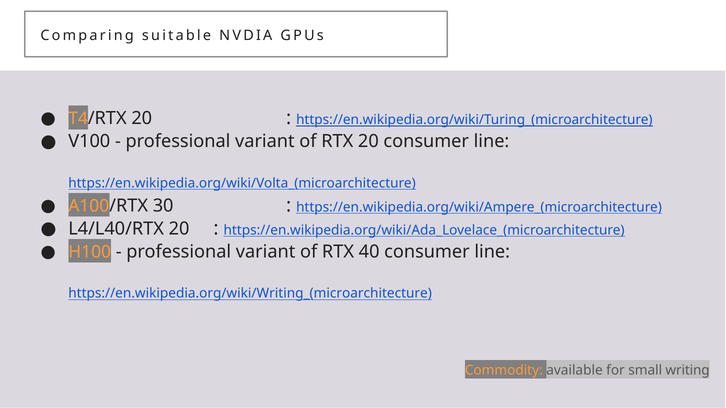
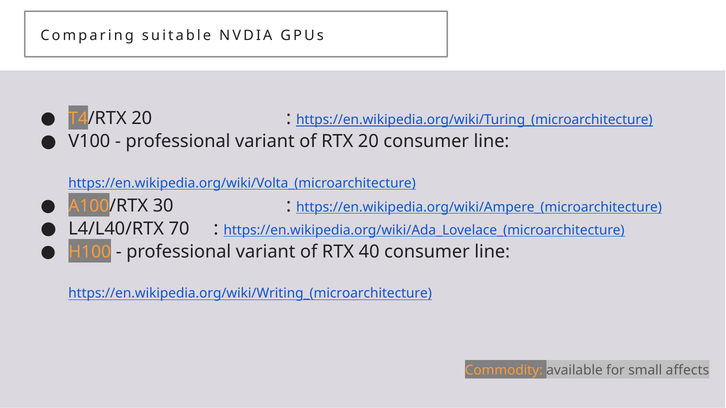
L4/L40/RTX 20: 20 -> 70
writing: writing -> affects
